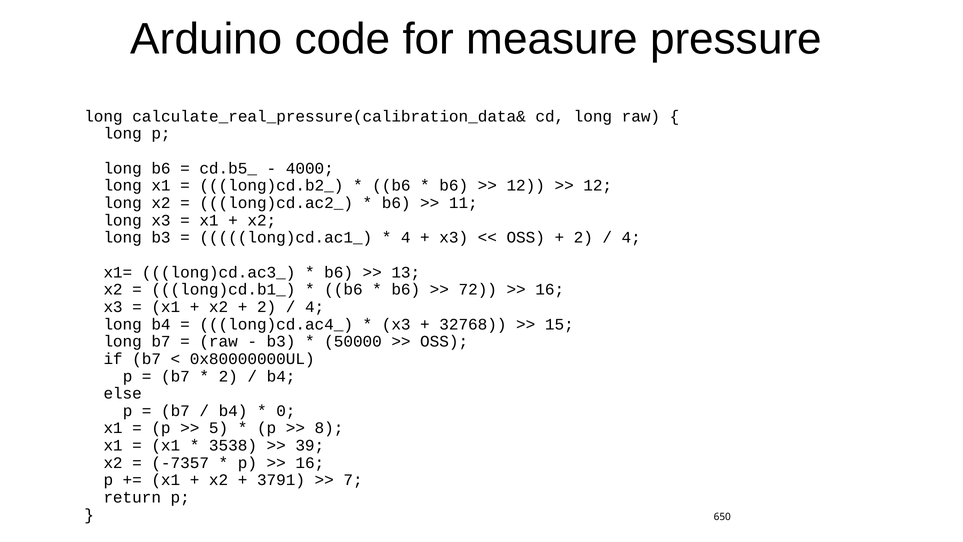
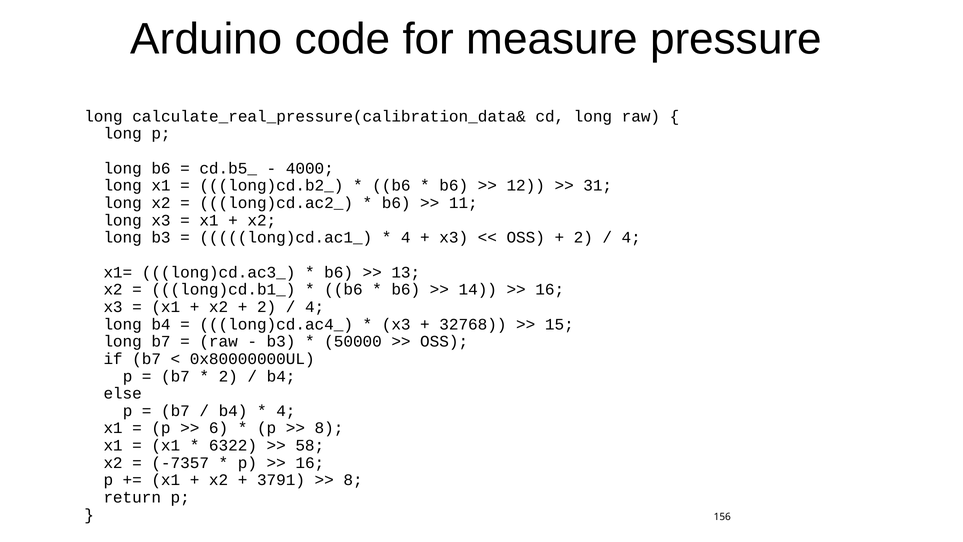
12 at (598, 186): 12 -> 31
72: 72 -> 14
0 at (286, 411): 0 -> 4
5: 5 -> 6
3538: 3538 -> 6322
39: 39 -> 58
7 at (353, 480): 7 -> 8
650: 650 -> 156
